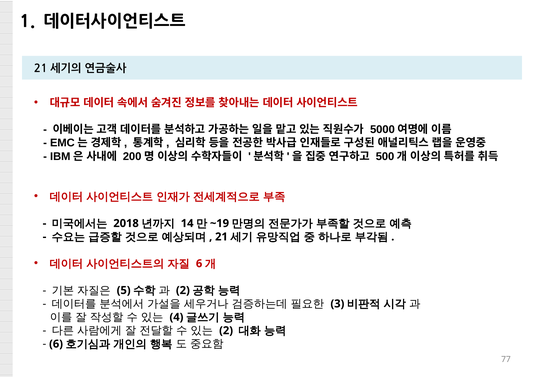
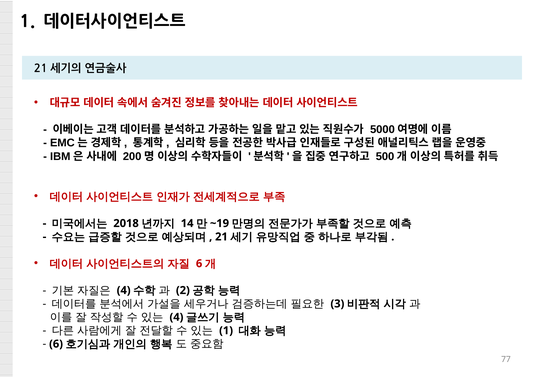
5 at (124, 290): 5 -> 4
2 at (226, 330): 2 -> 1
